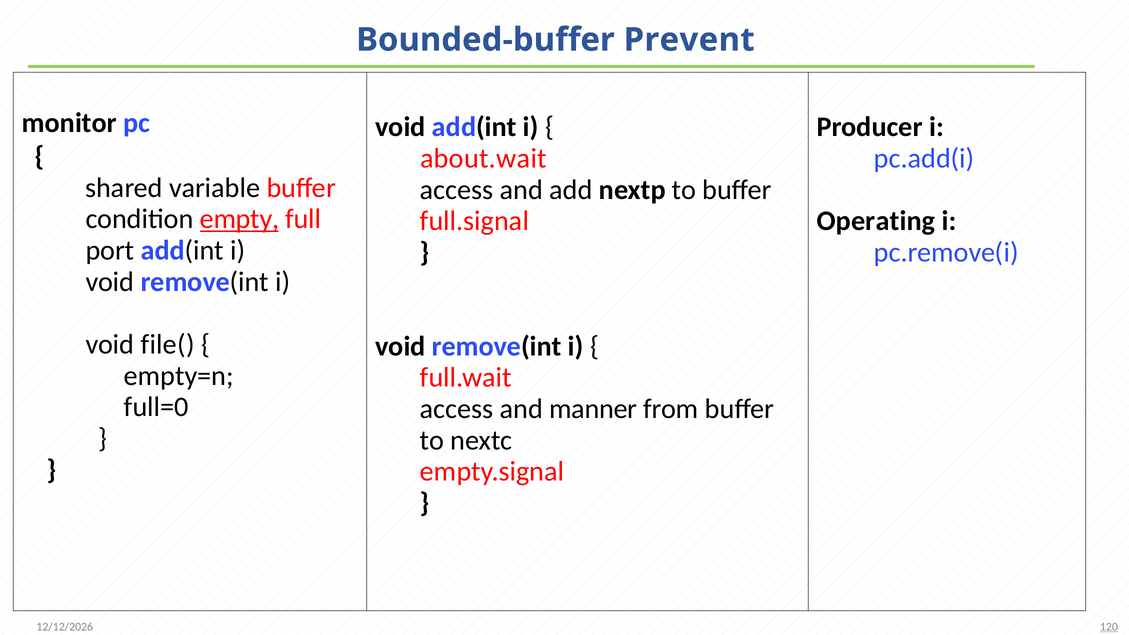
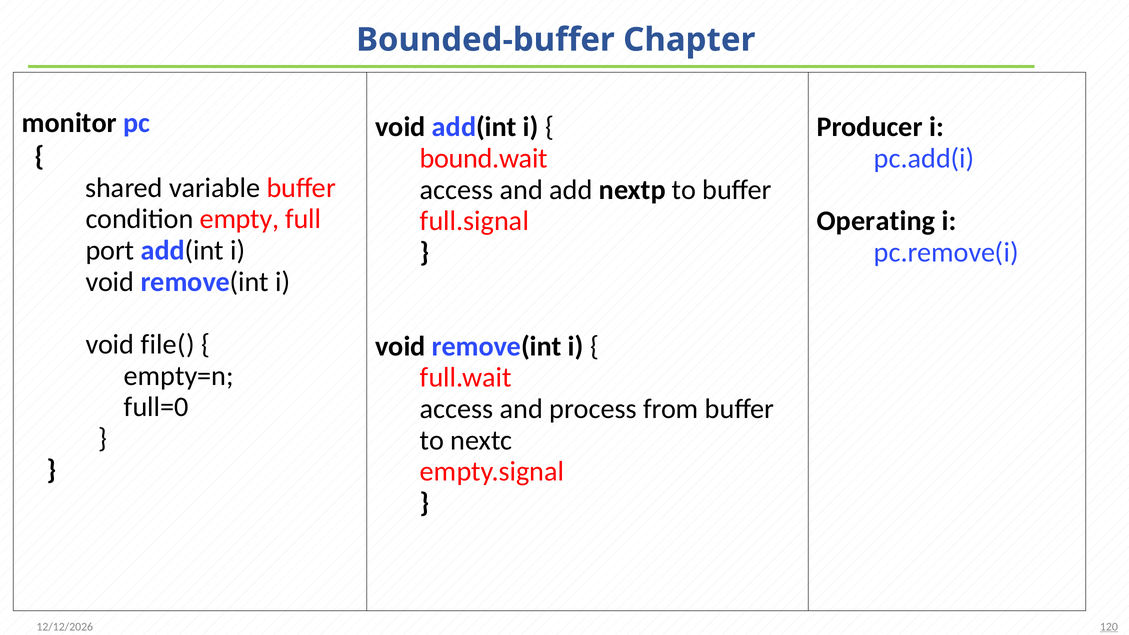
Prevent: Prevent -> Chapter
about.wait: about.wait -> bound.wait
empty underline: present -> none
manner: manner -> process
